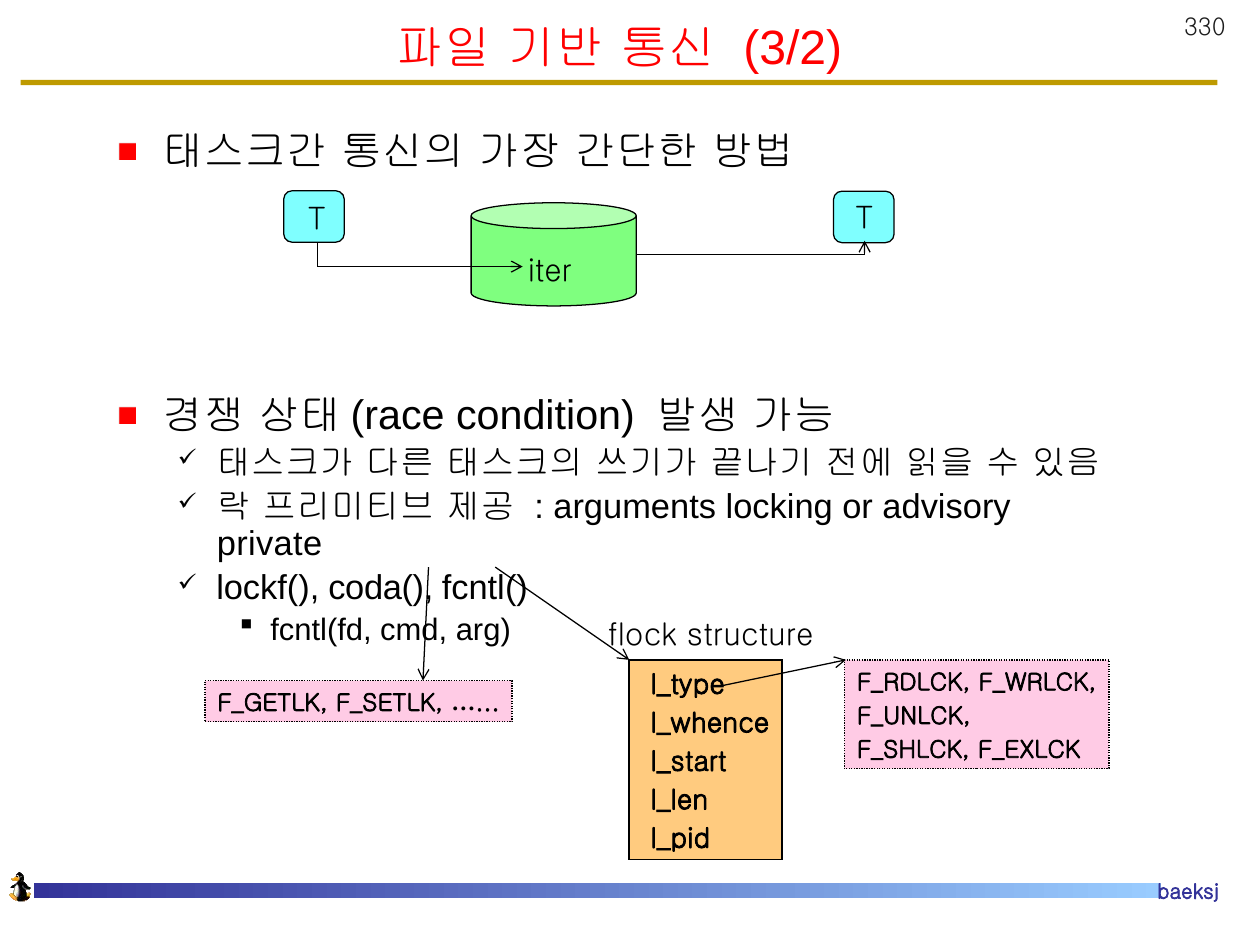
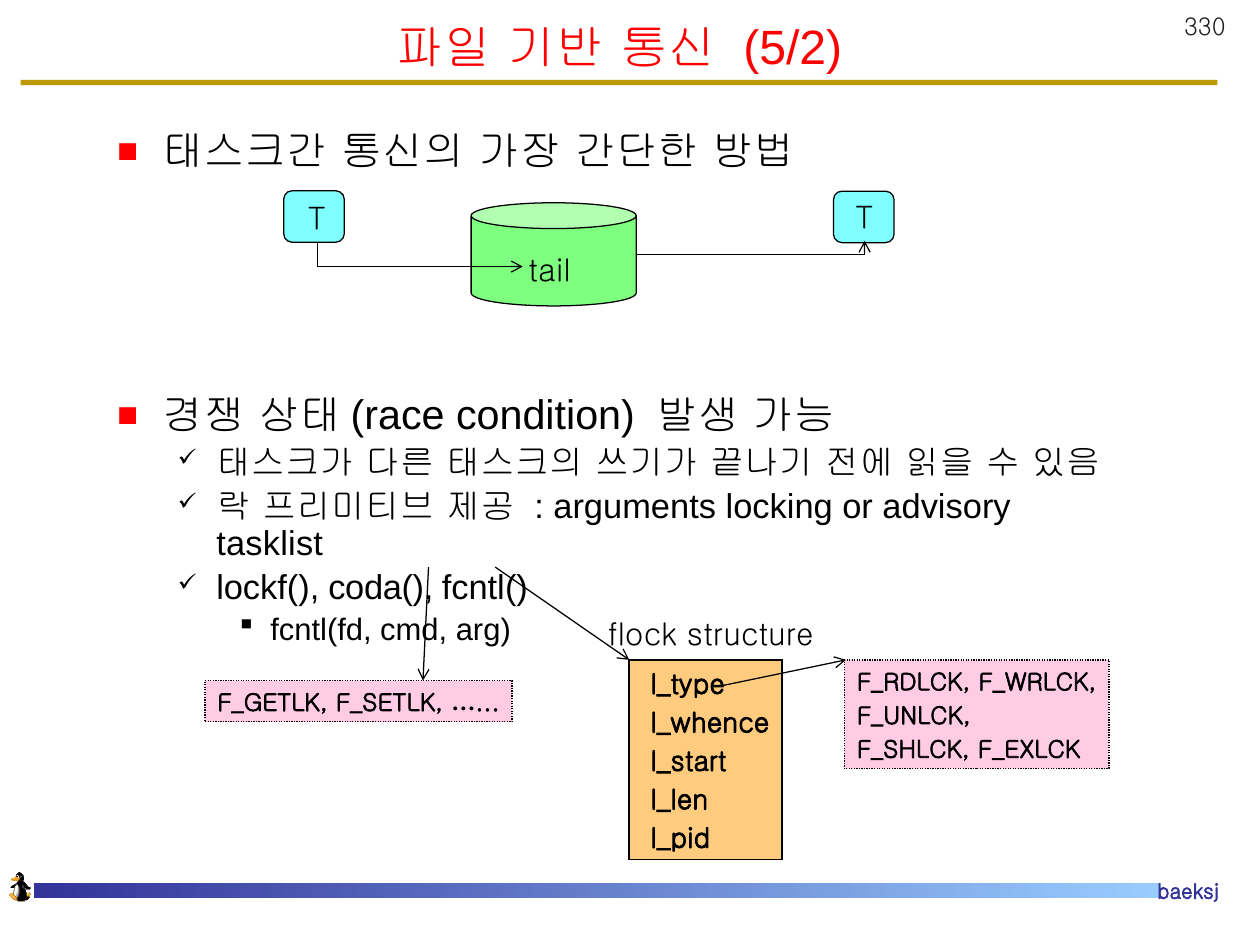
3/2: 3/2 -> 5/2
iter: iter -> tail
private: private -> tasklist
